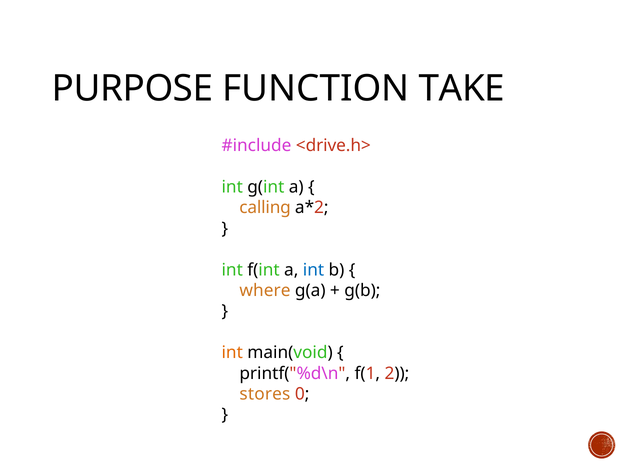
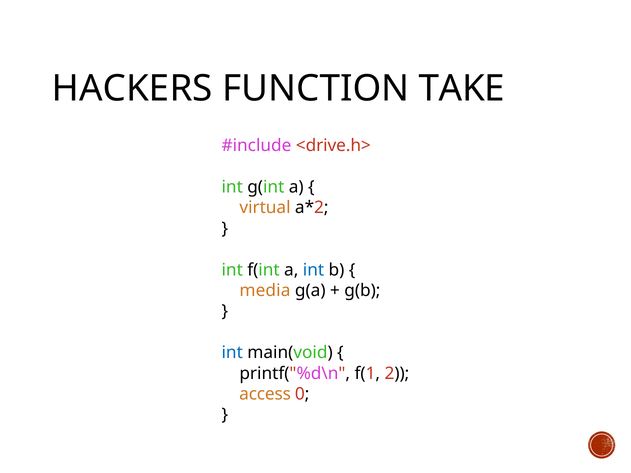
PURPOSE: PURPOSE -> HACKERS
calling: calling -> virtual
where: where -> media
int at (232, 353) colour: orange -> blue
stores: stores -> access
